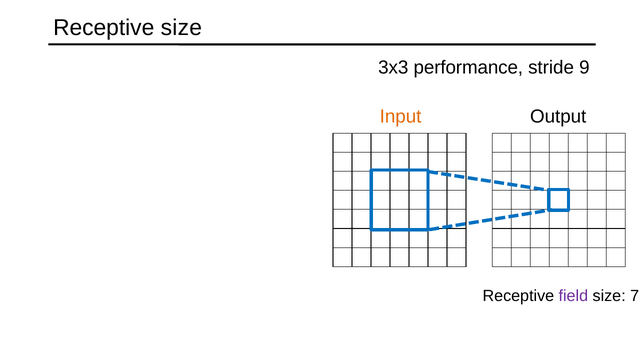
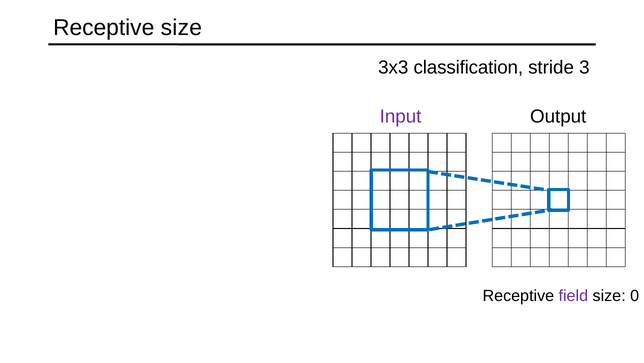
performance: performance -> classification
9: 9 -> 3
Input colour: orange -> purple
7: 7 -> 0
